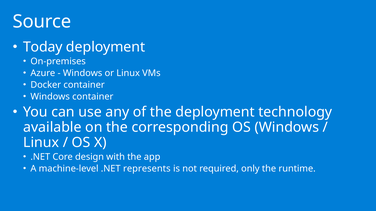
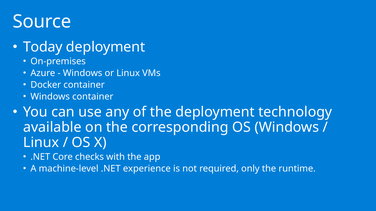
design: design -> checks
represents: represents -> experience
